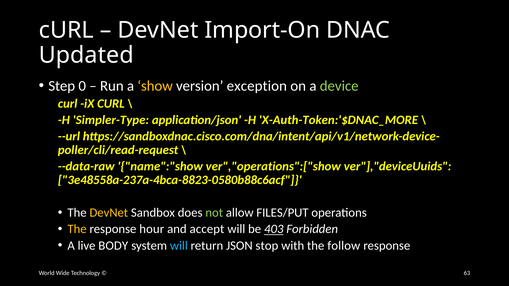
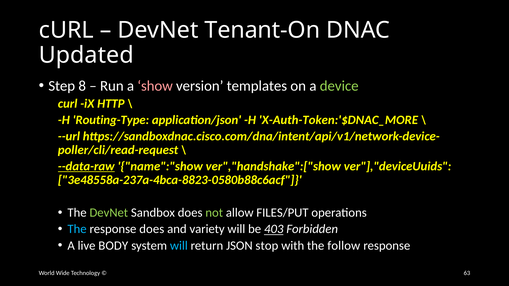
Import-On: Import-On -> Tenant-On
0: 0 -> 8
show colour: yellow -> pink
exception: exception -> templates
iX CURL: CURL -> HTTP
Simpler-Type: Simpler-Type -> Routing-Type
--data-raw underline: none -> present
ver","operations":["show: ver","operations":["show -> ver","handshake":["show
DevNet at (109, 213) colour: yellow -> light green
The at (77, 229) colour: yellow -> light blue
response hour: hour -> does
accept: accept -> variety
